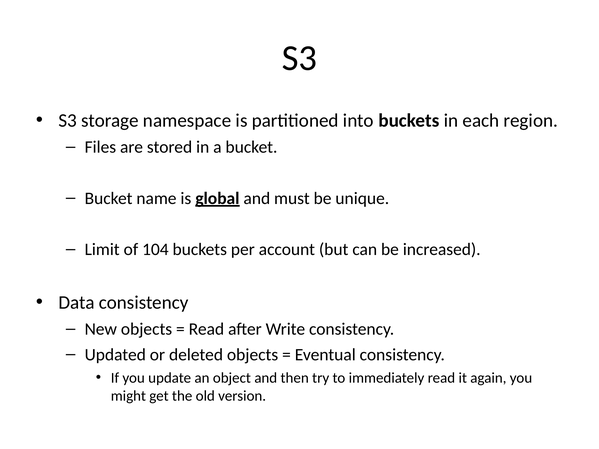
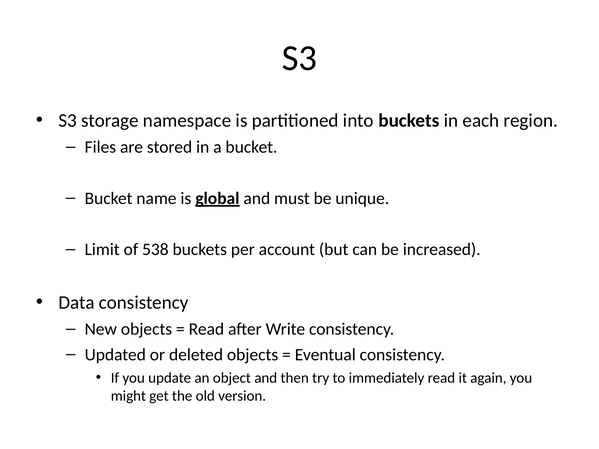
104: 104 -> 538
